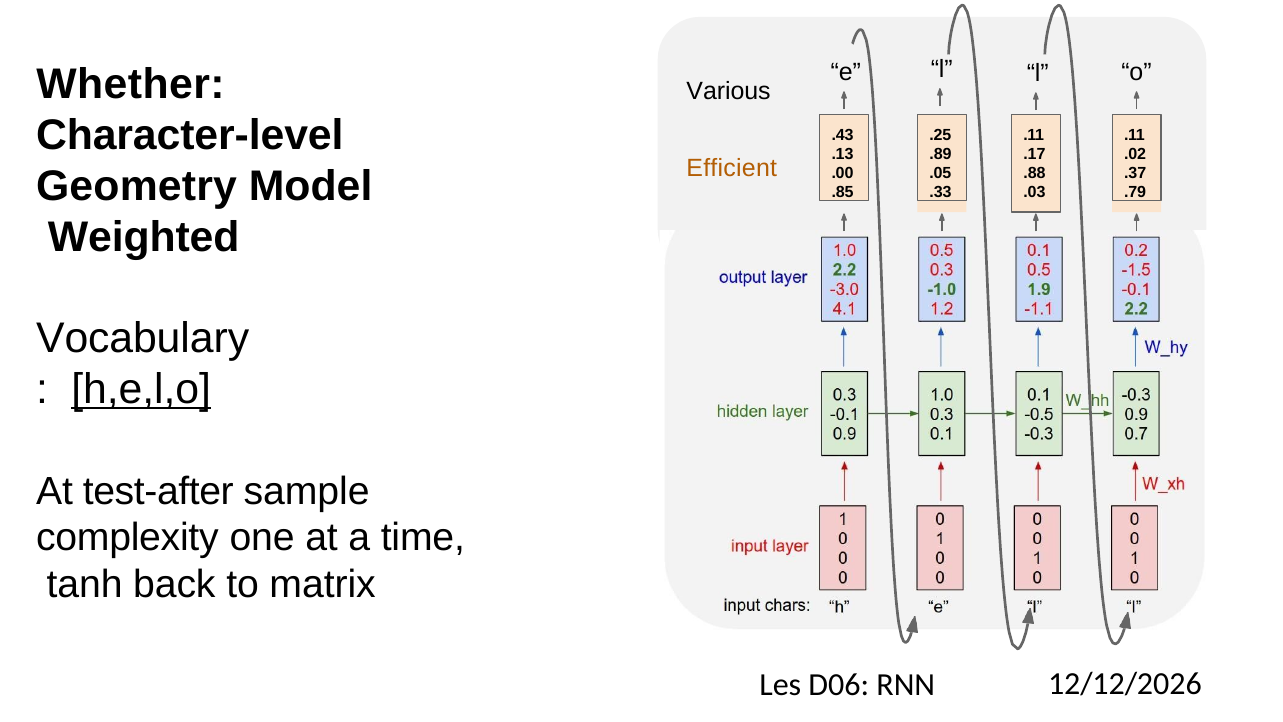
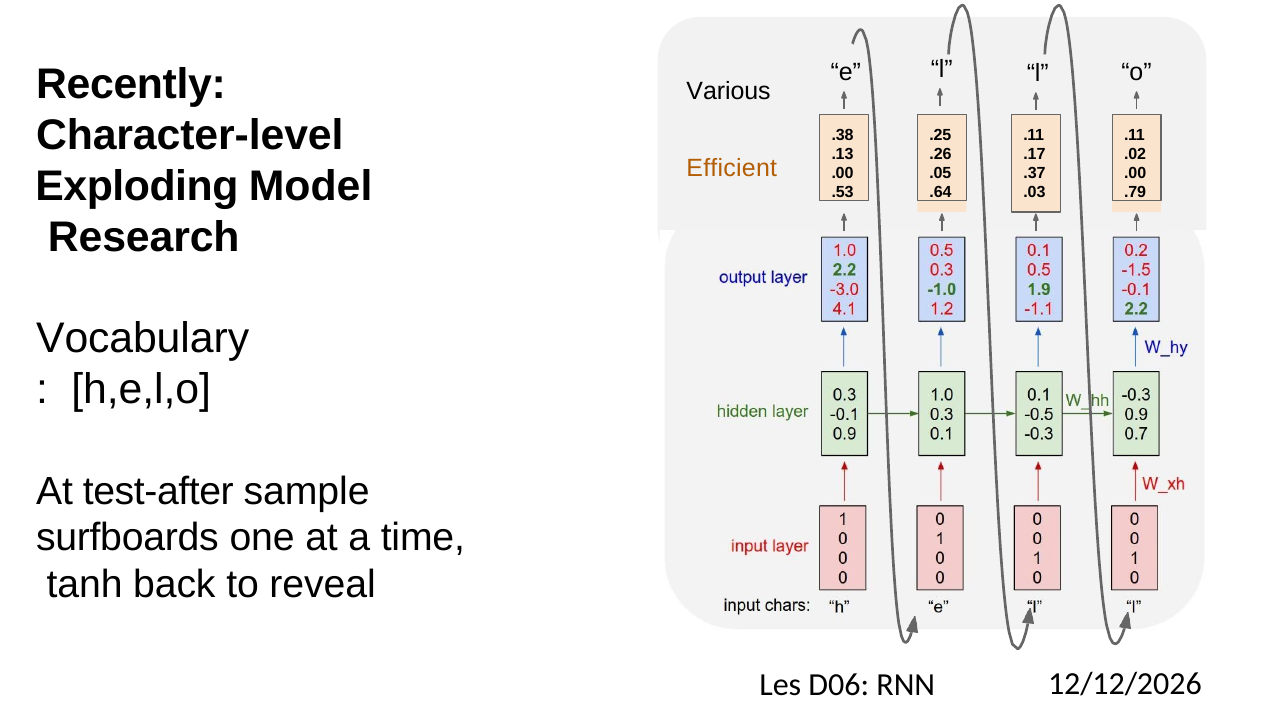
Whether: Whether -> Recently
.43: .43 -> .38
.89: .89 -> .26
.88: .88 -> .37
.37 at (1135, 173): .37 -> .00
Geometry: Geometry -> Exploding
.85: .85 -> .53
.33: .33 -> .64
Weighted: Weighted -> Research
h,e,l,o underline: present -> none
complexity: complexity -> surfboards
matrix: matrix -> reveal
